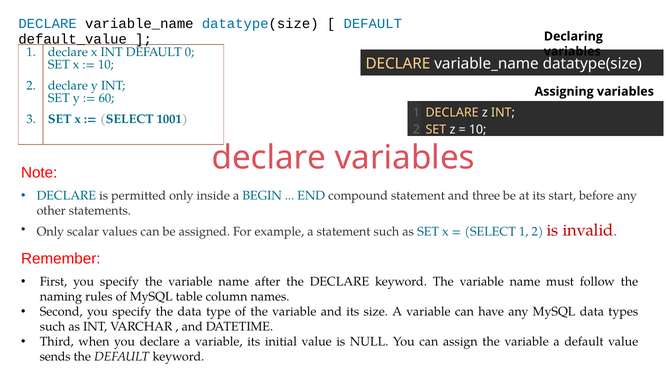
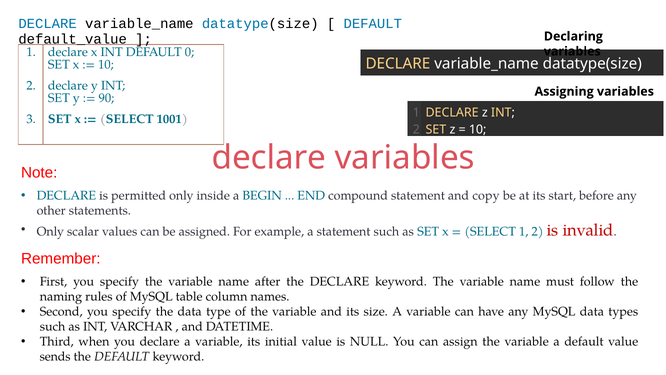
60: 60 -> 90
three: three -> copy
